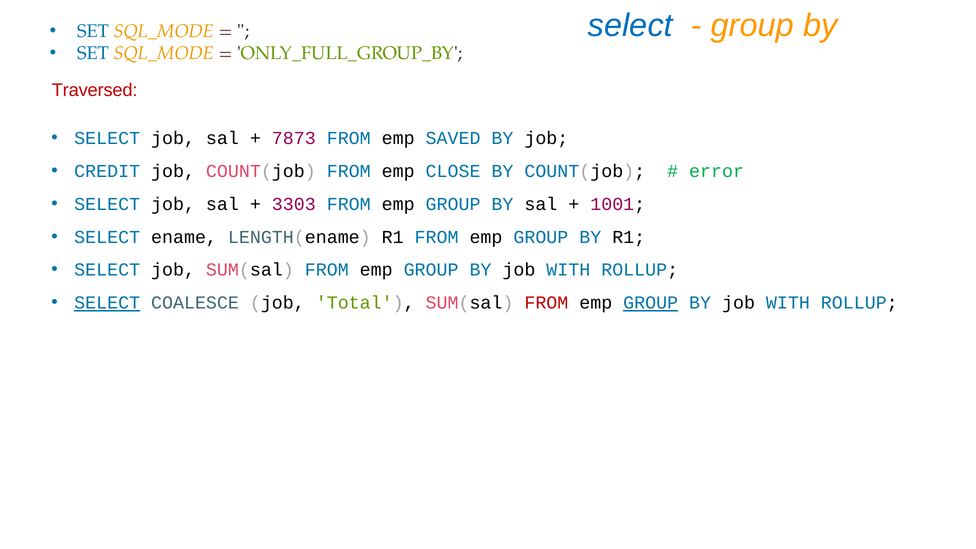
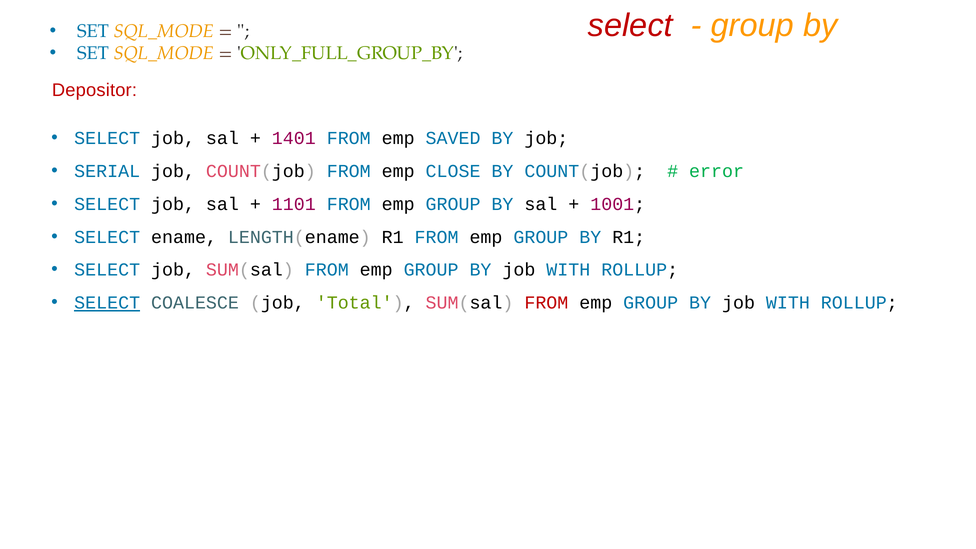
select at (630, 25) colour: blue -> red
Traversed: Traversed -> Depositor
7873: 7873 -> 1401
CREDIT: CREDIT -> SERIAL
3303: 3303 -> 1101
GROUP at (651, 303) underline: present -> none
